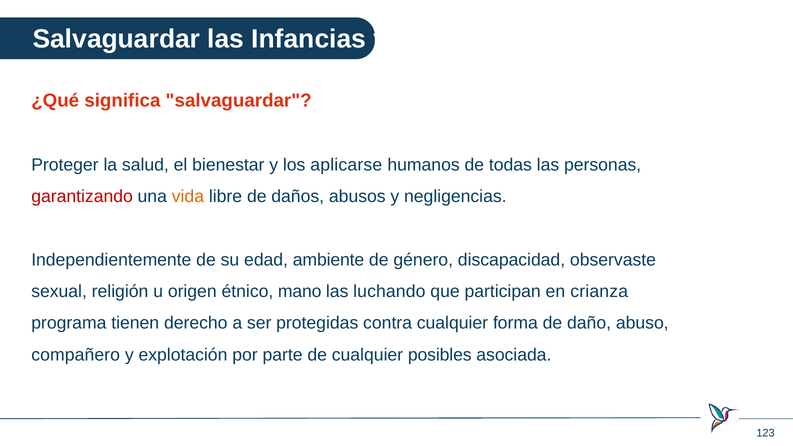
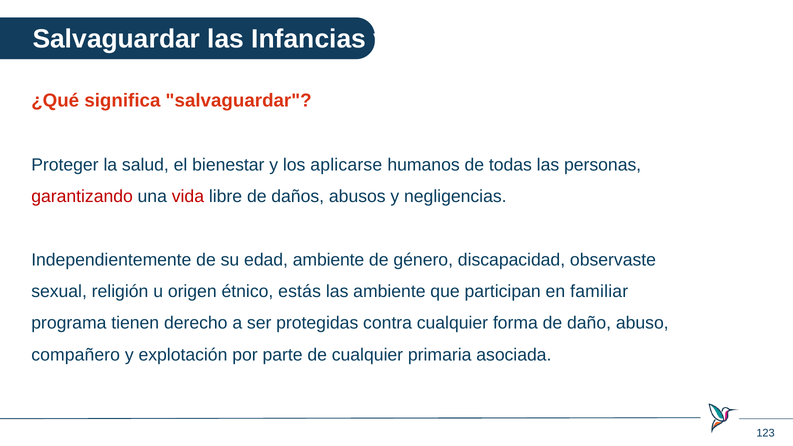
vida colour: orange -> red
mano: mano -> estás
las luchando: luchando -> ambiente
crianza: crianza -> familiar
posibles: posibles -> primaria
